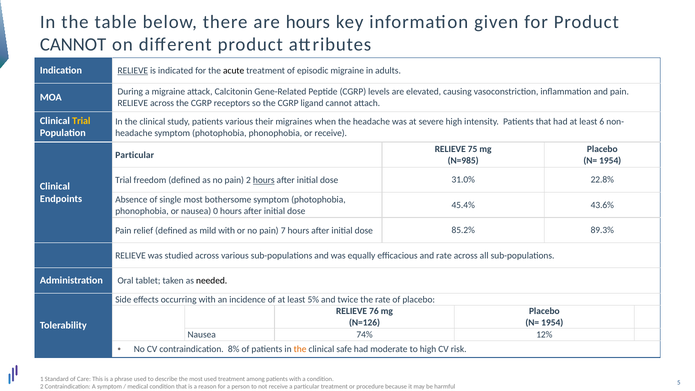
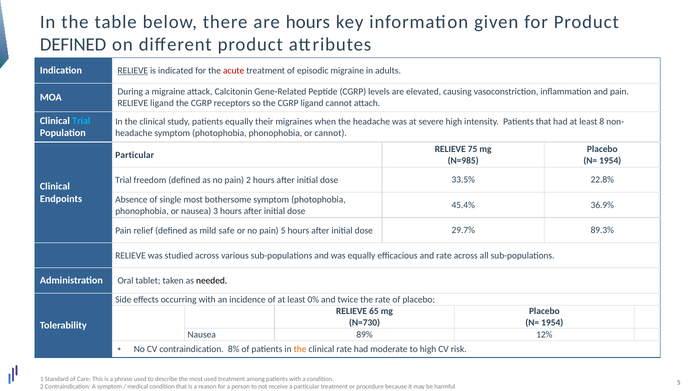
CANNOT at (73, 44): CANNOT -> DEFINED
acute colour: black -> red
RELIEVE across: across -> ligand
Trial at (81, 121) colour: yellow -> light blue
patients various: various -> equally
6: 6 -> 8
or receive: receive -> cannot
hours at (264, 180) underline: present -> none
31.0%: 31.0% -> 33.5%
43.6%: 43.6% -> 36.9%
0: 0 -> 3
mild with: with -> safe
pain 7: 7 -> 5
85.2%: 85.2% -> 29.7%
5%: 5% -> 0%
76: 76 -> 65
N=126: N=126 -> N=730
74%: 74% -> 89%
clinical safe: safe -> rate
